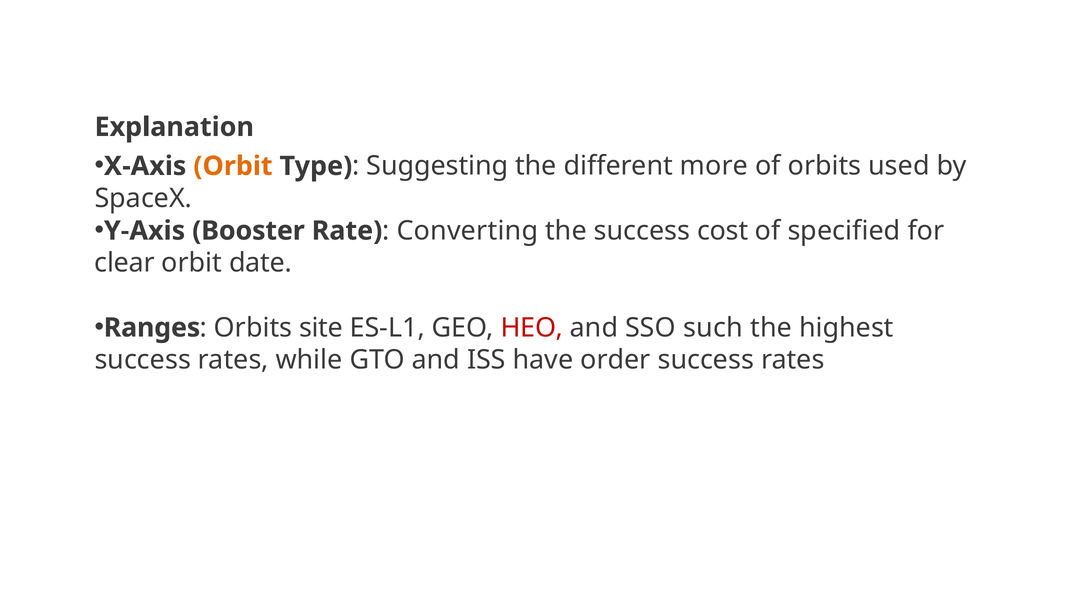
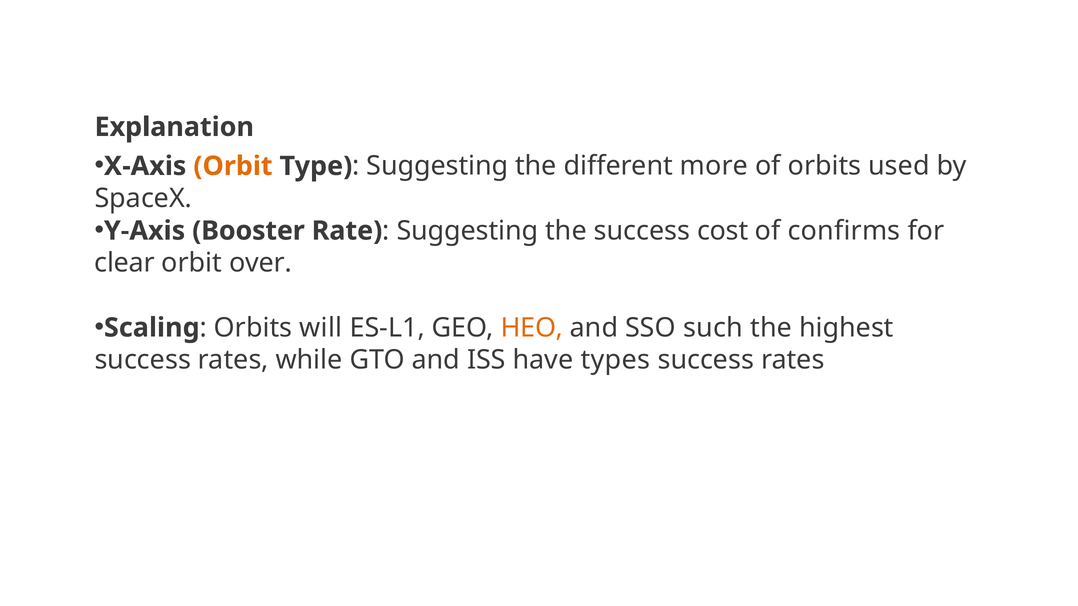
Converting at (467, 231): Converting -> Suggesting
specified: specified -> confirms
date: date -> over
Ranges: Ranges -> Scaling
site: site -> will
HEO colour: red -> orange
order: order -> types
